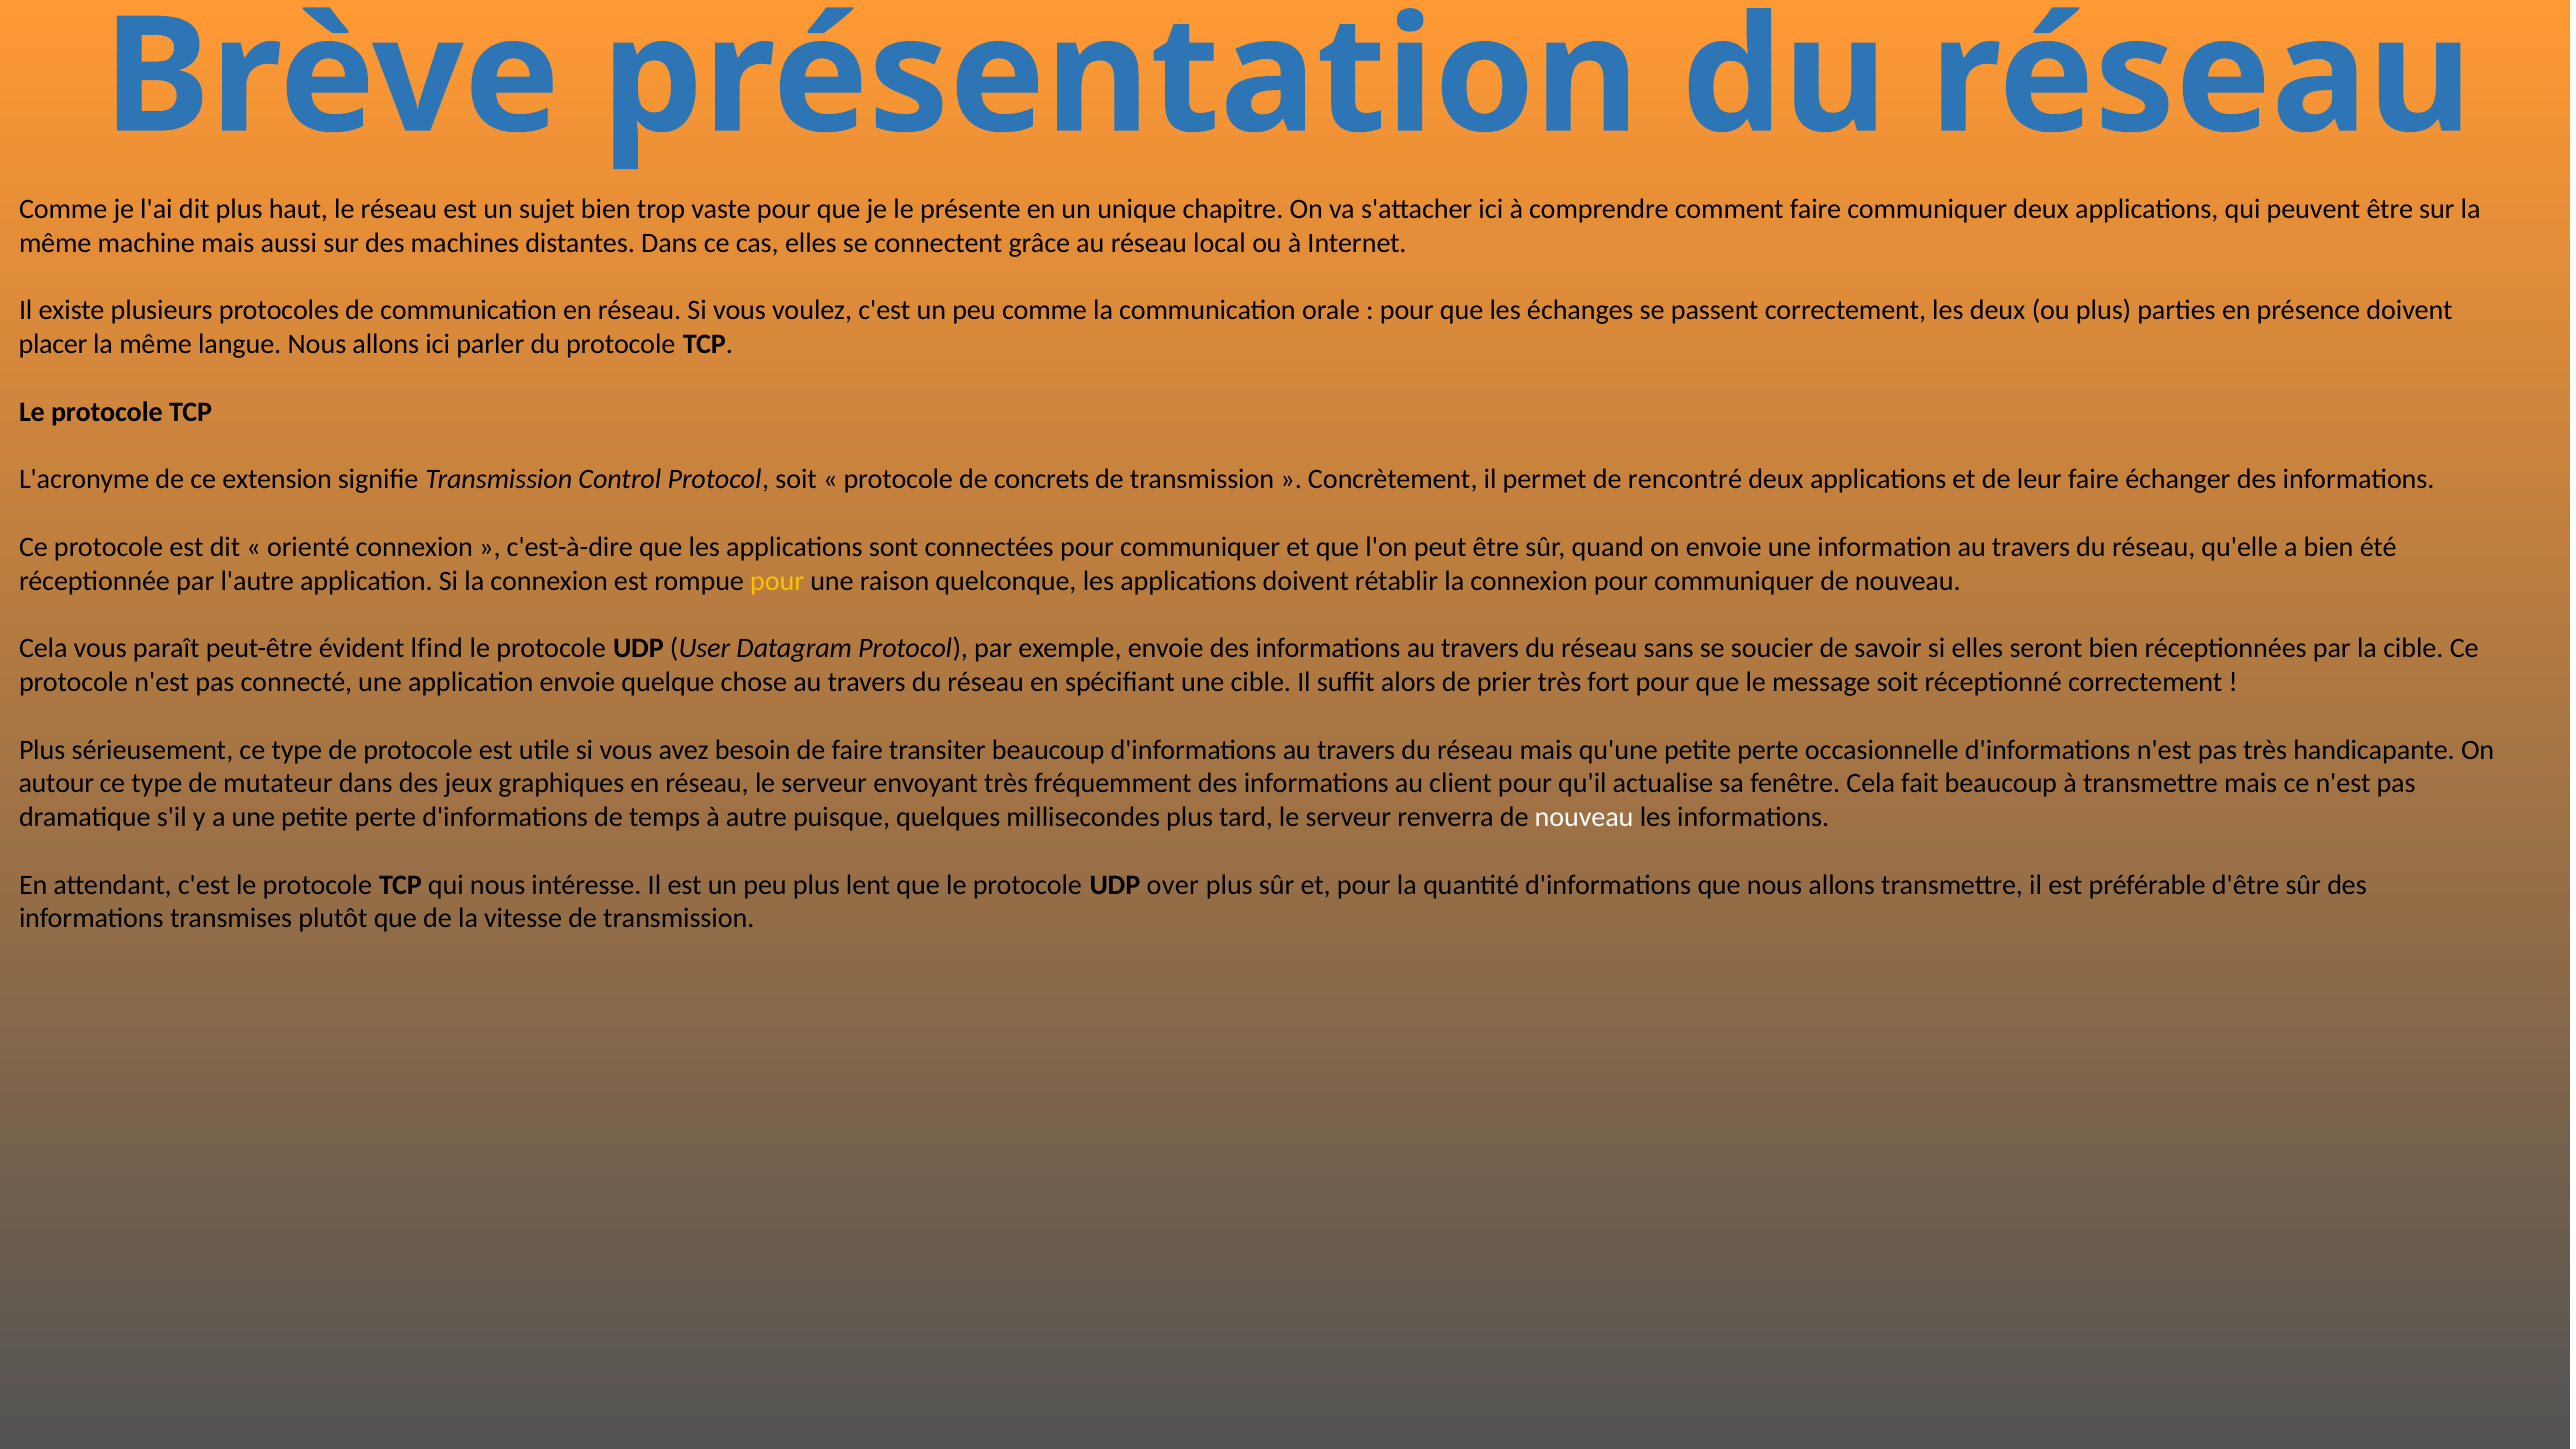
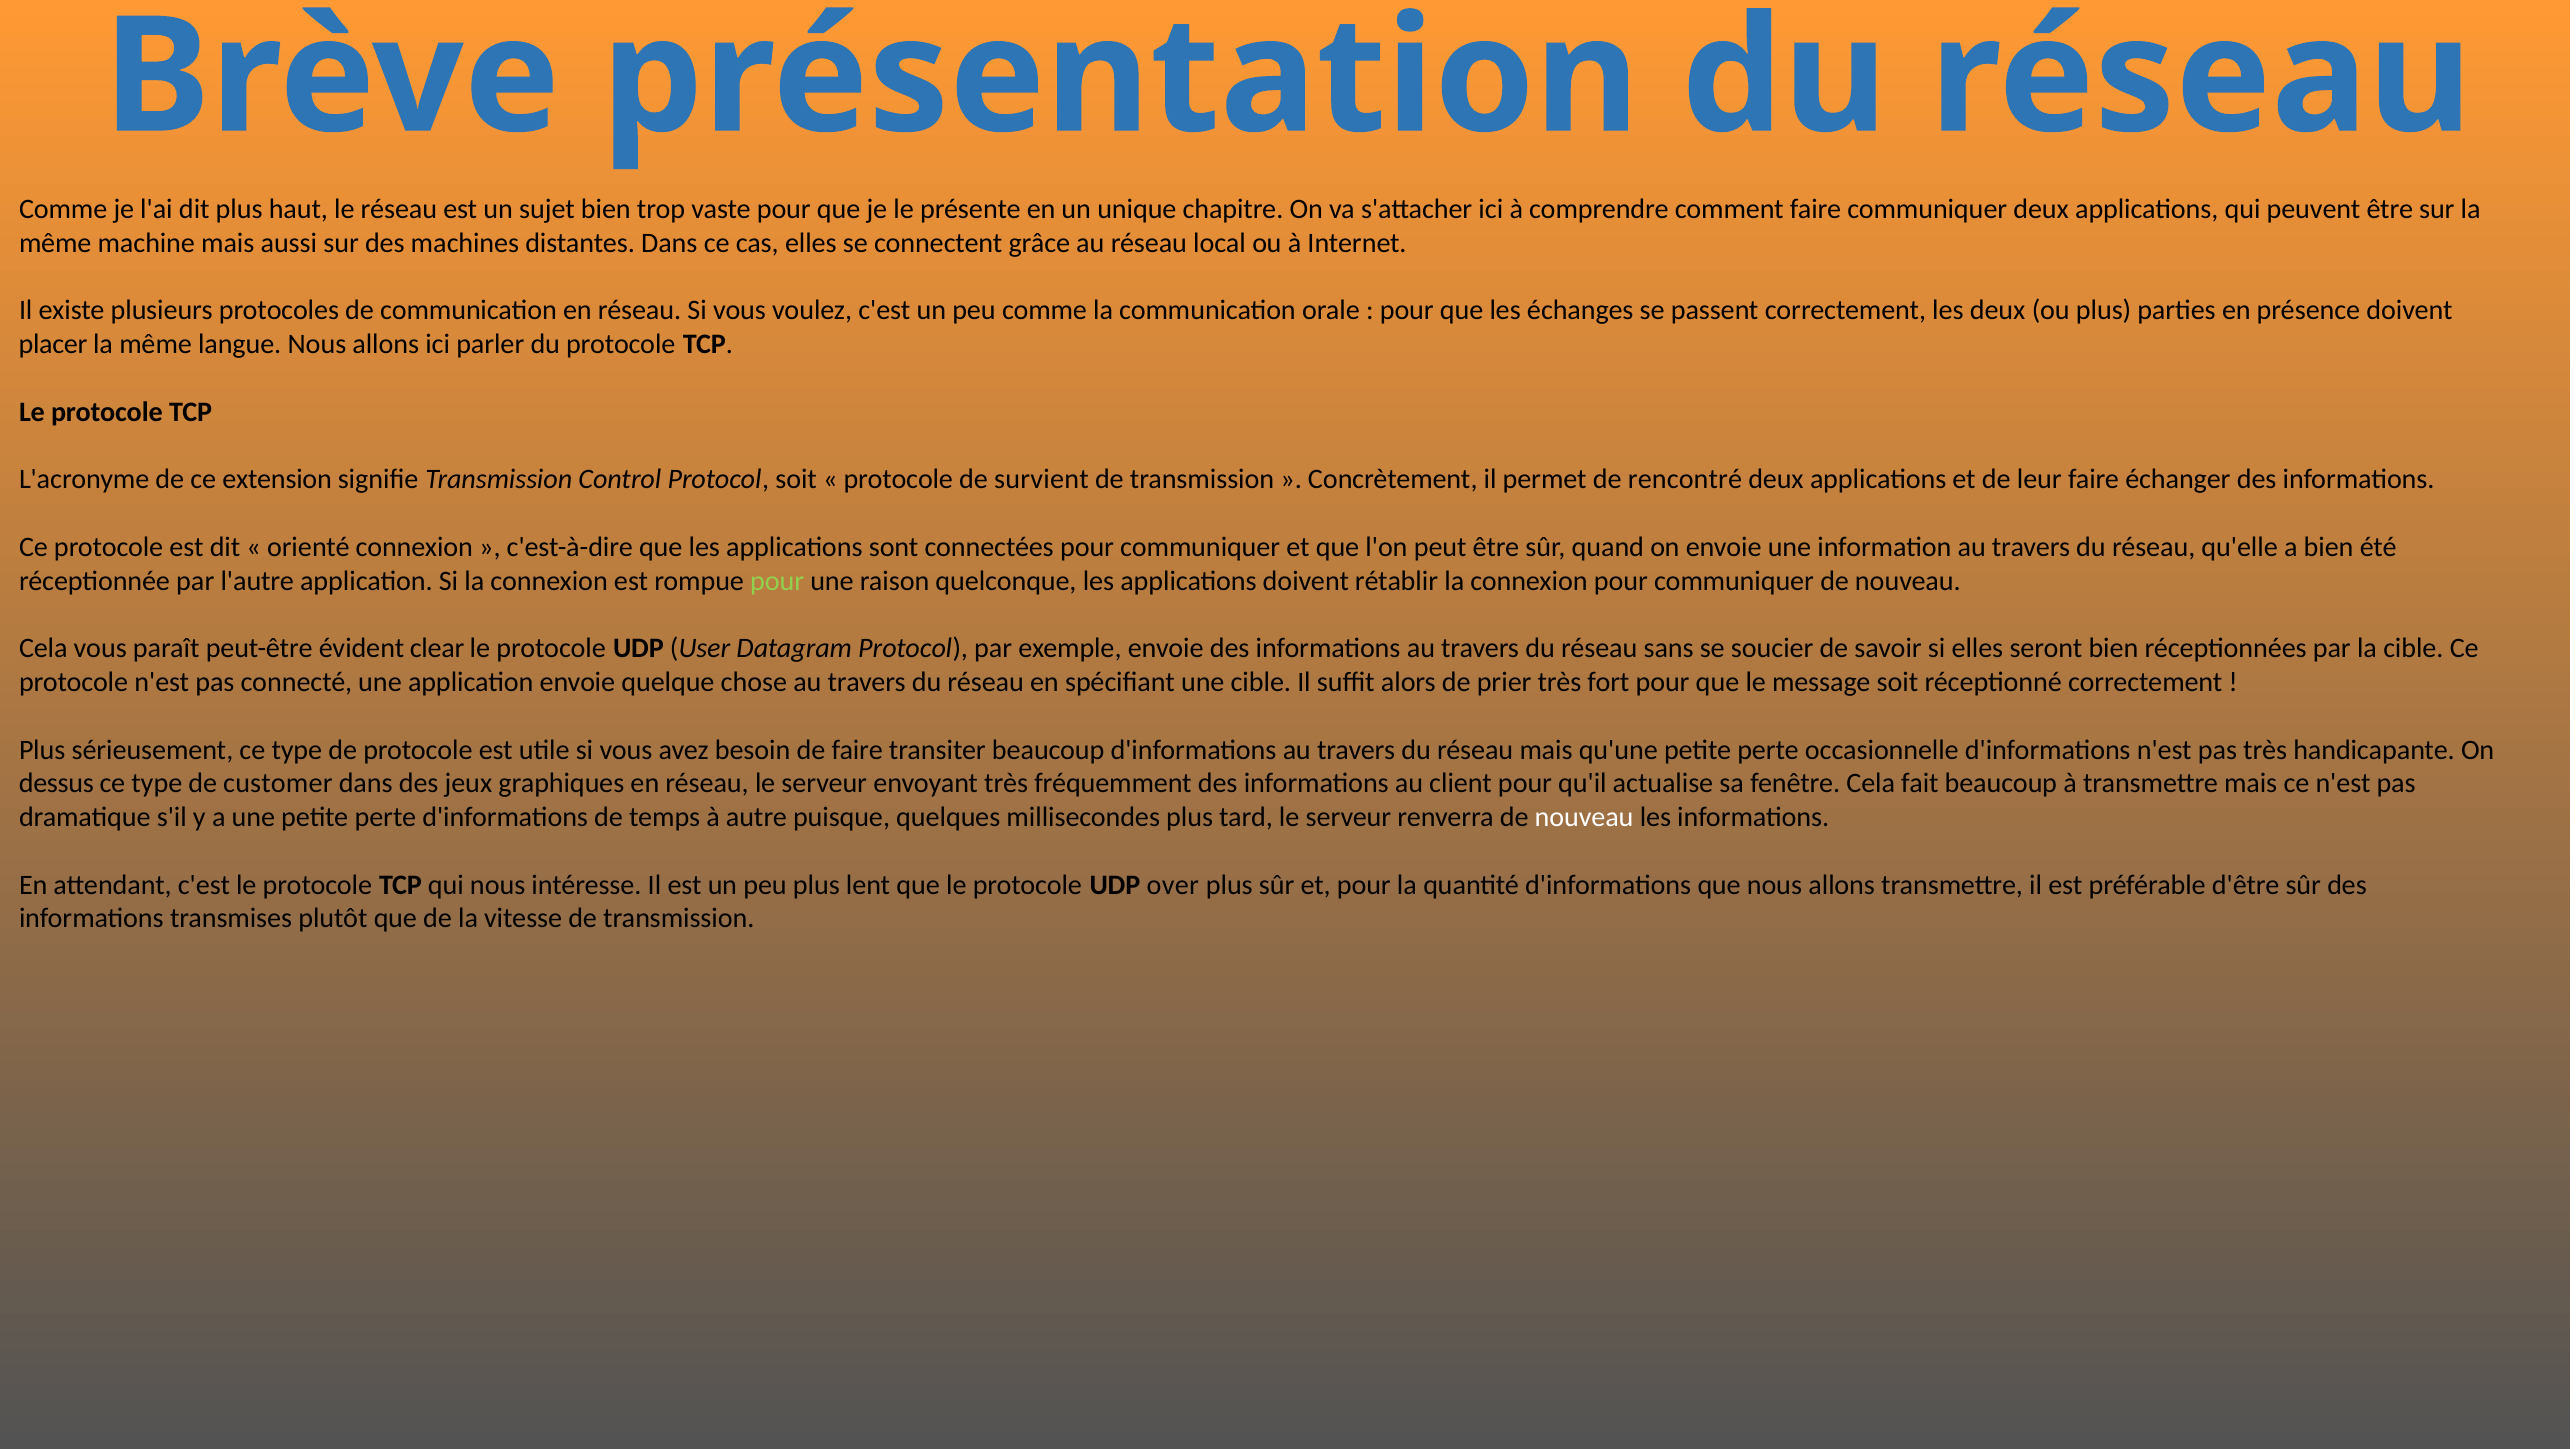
concrets: concrets -> survient
pour at (777, 581) colour: yellow -> light green
lfind: lfind -> clear
autour: autour -> dessus
mutateur: mutateur -> customer
